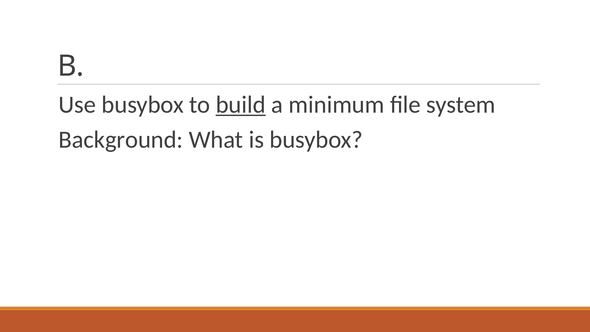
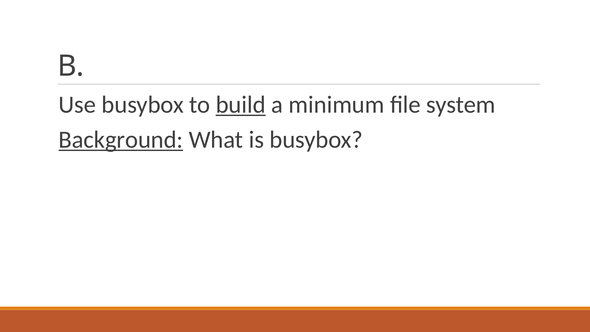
Background underline: none -> present
